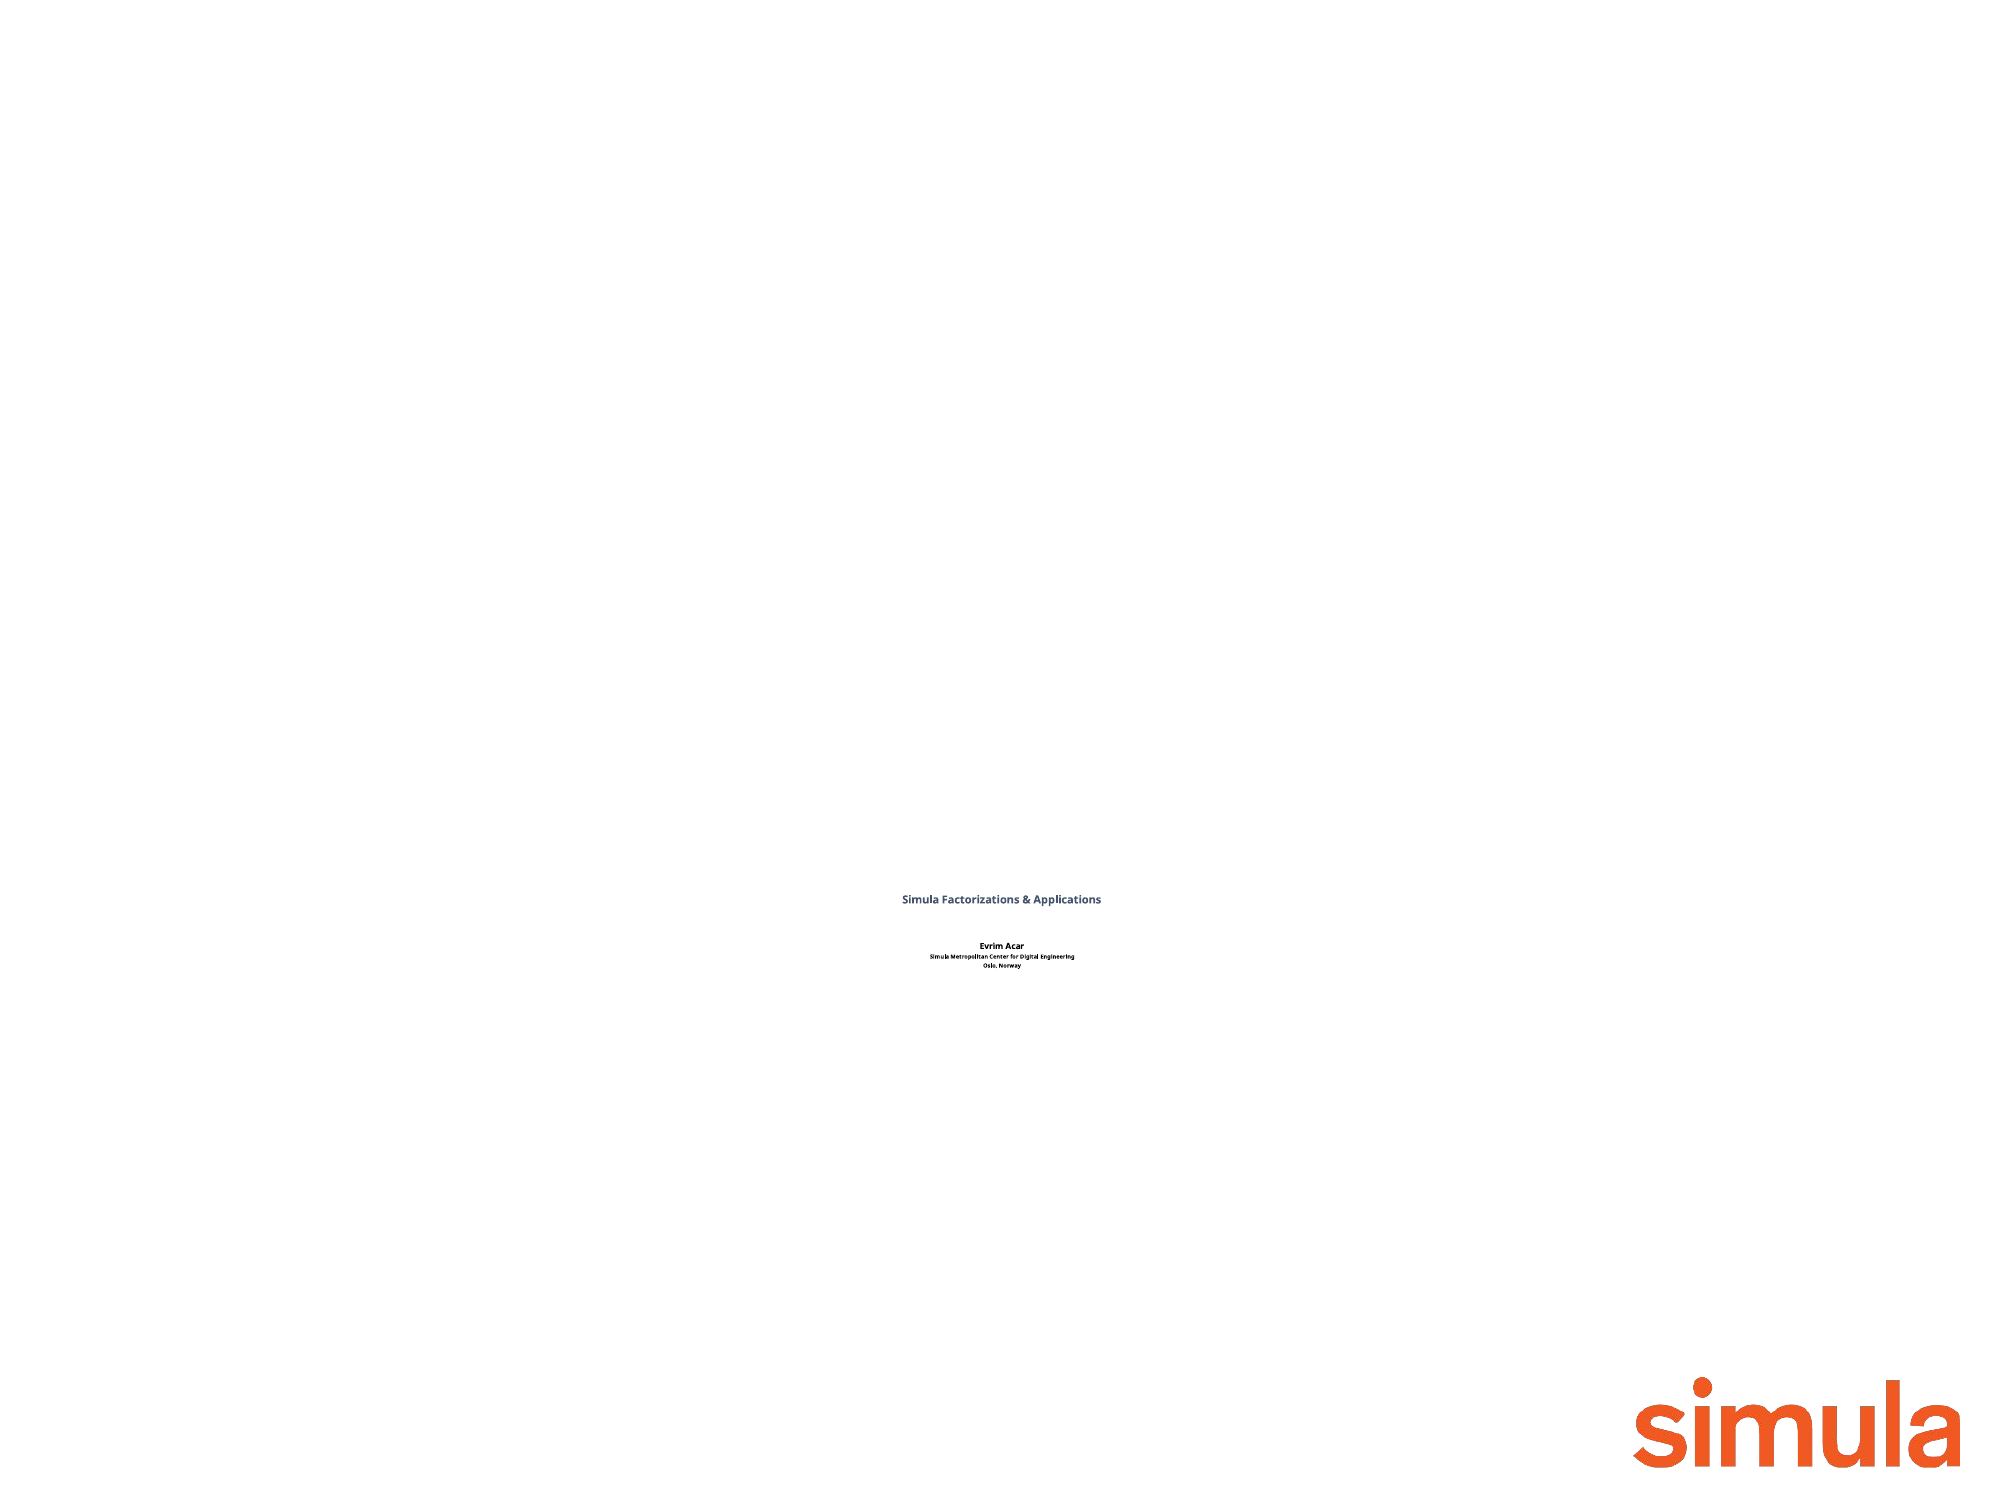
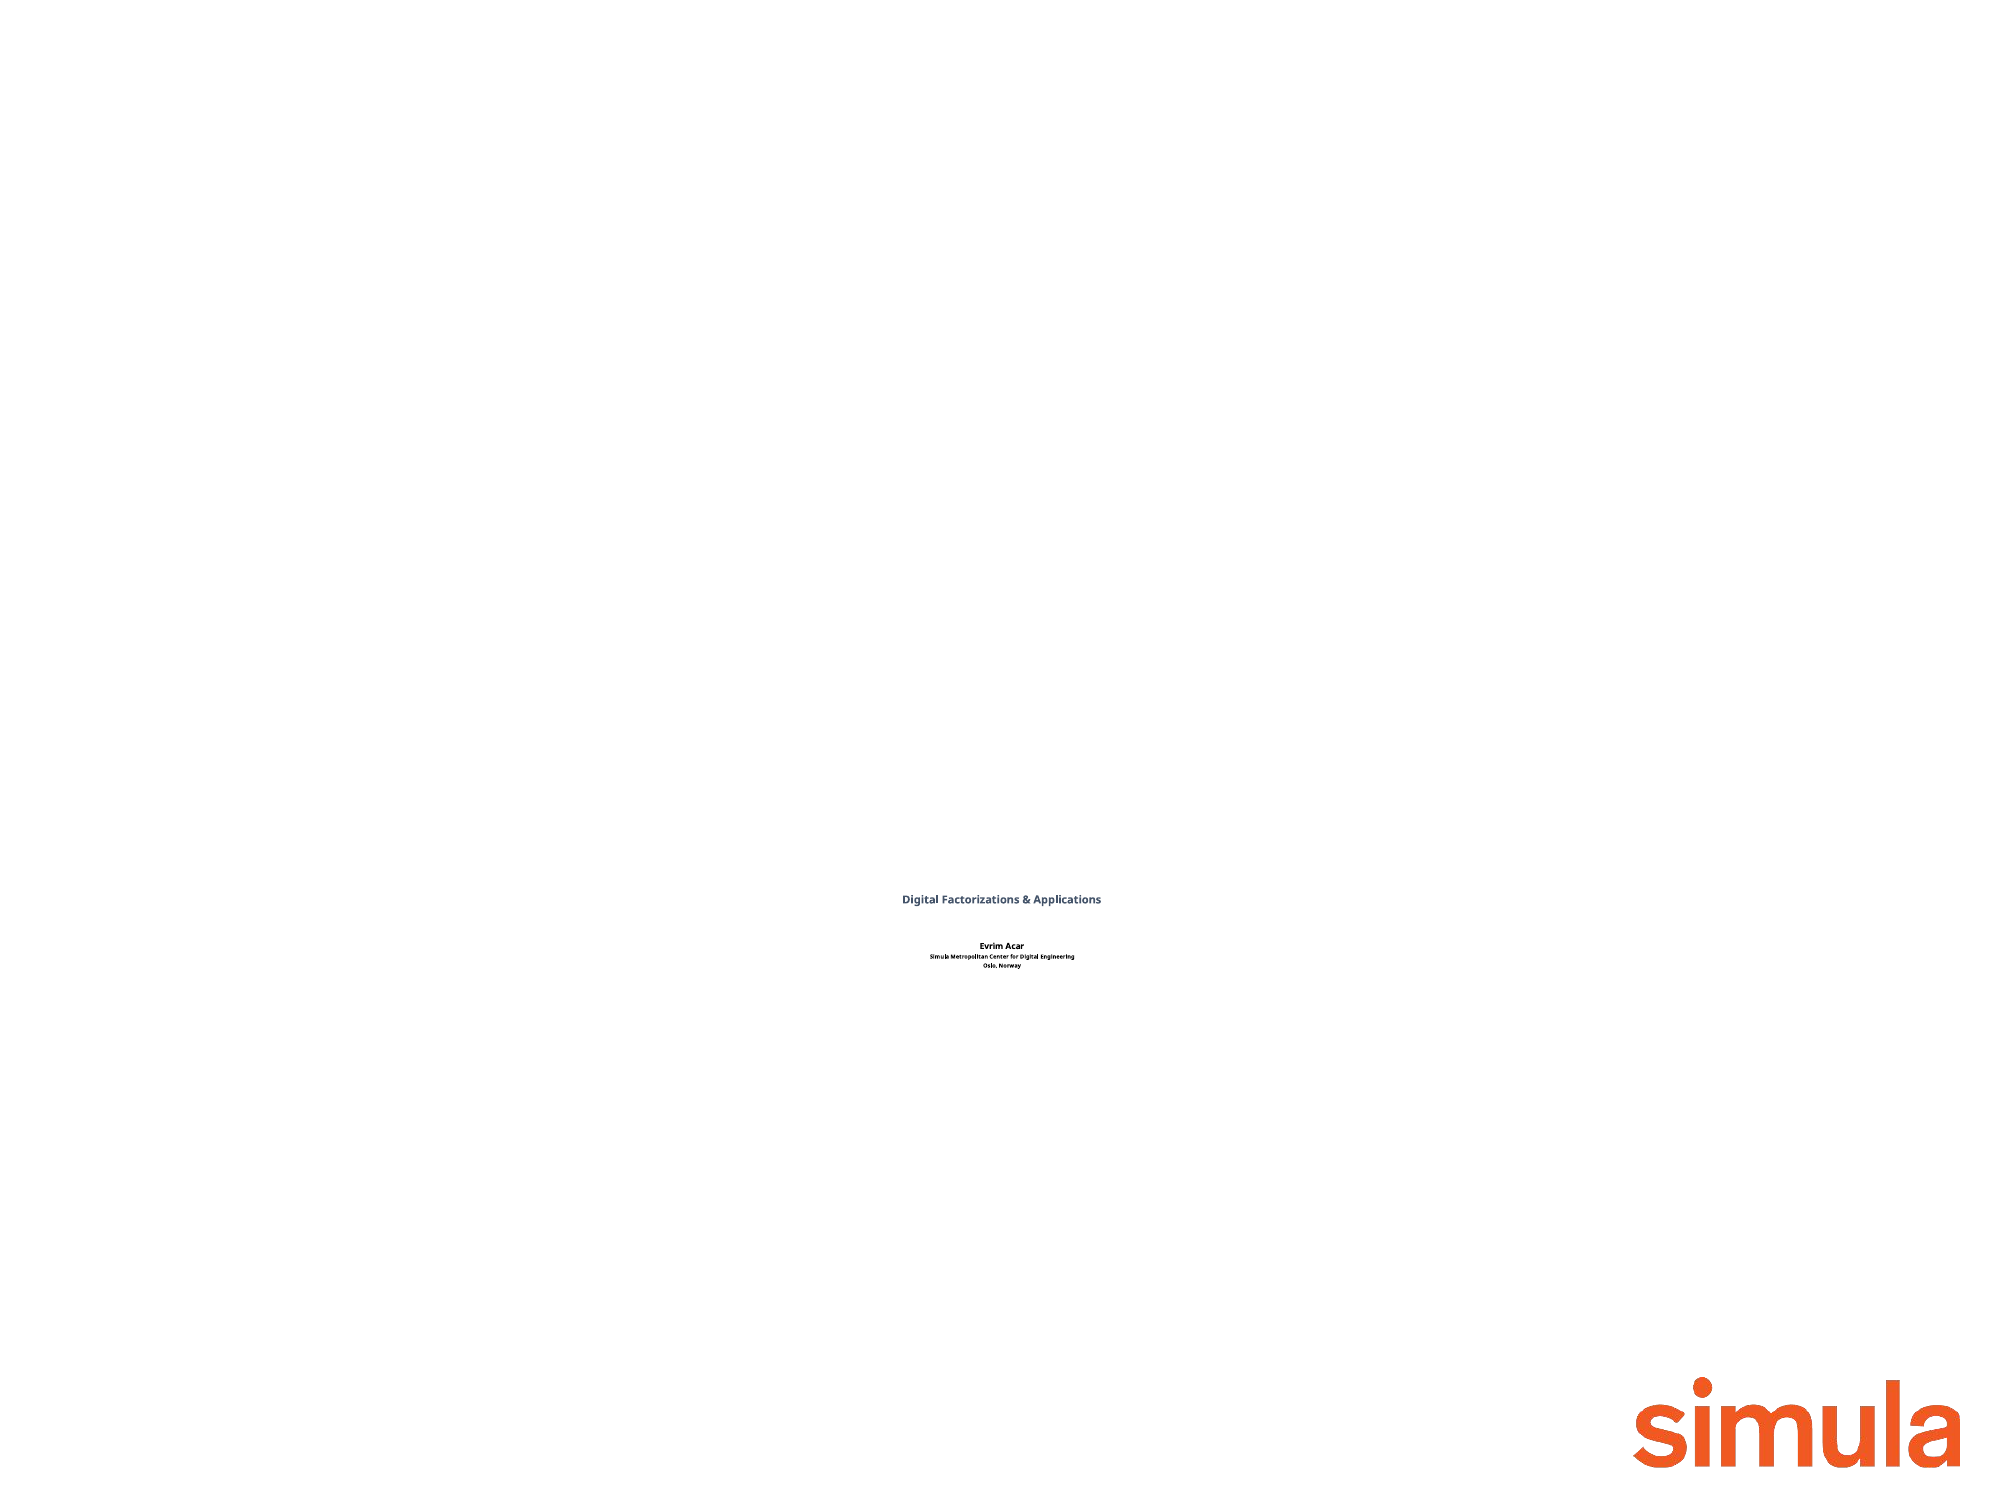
Simula at (921, 900): Simula -> Digital
